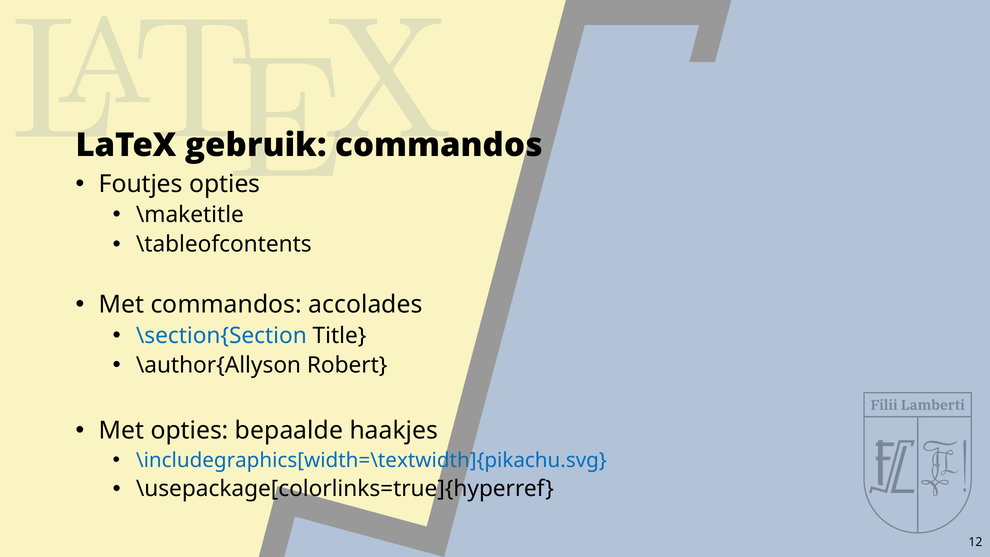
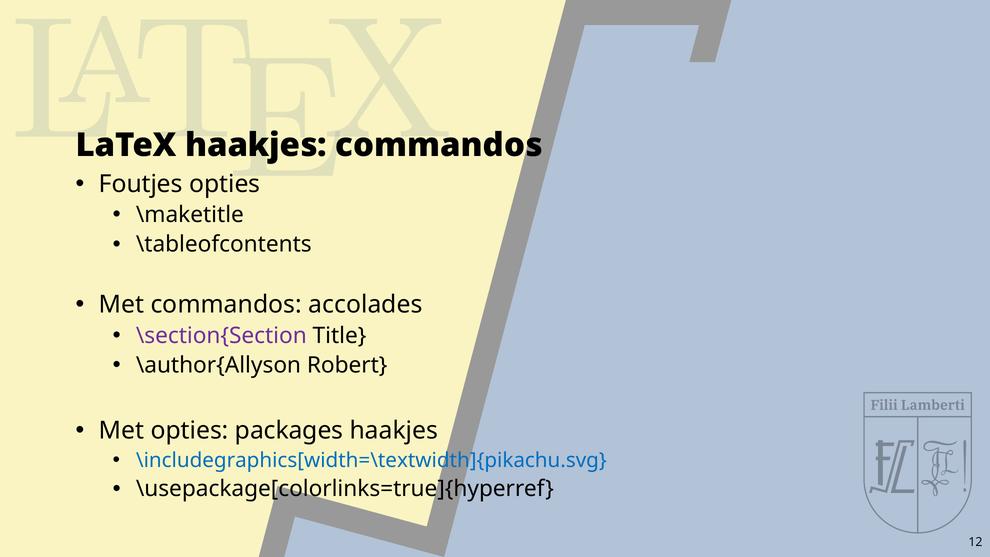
LaTeX gebruik: gebruik -> haakjes
\section{Section colour: blue -> purple
bepaalde: bepaalde -> packages
